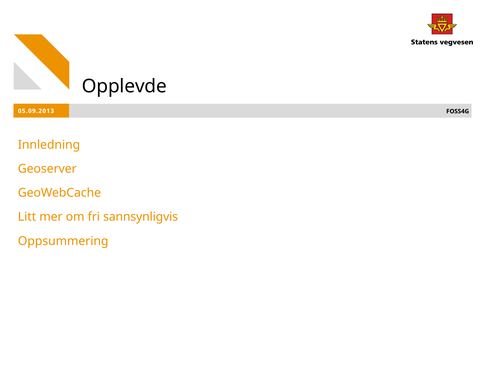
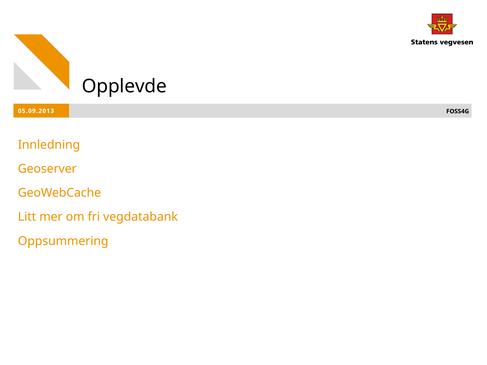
sannsynligvis: sannsynligvis -> vegdatabank
